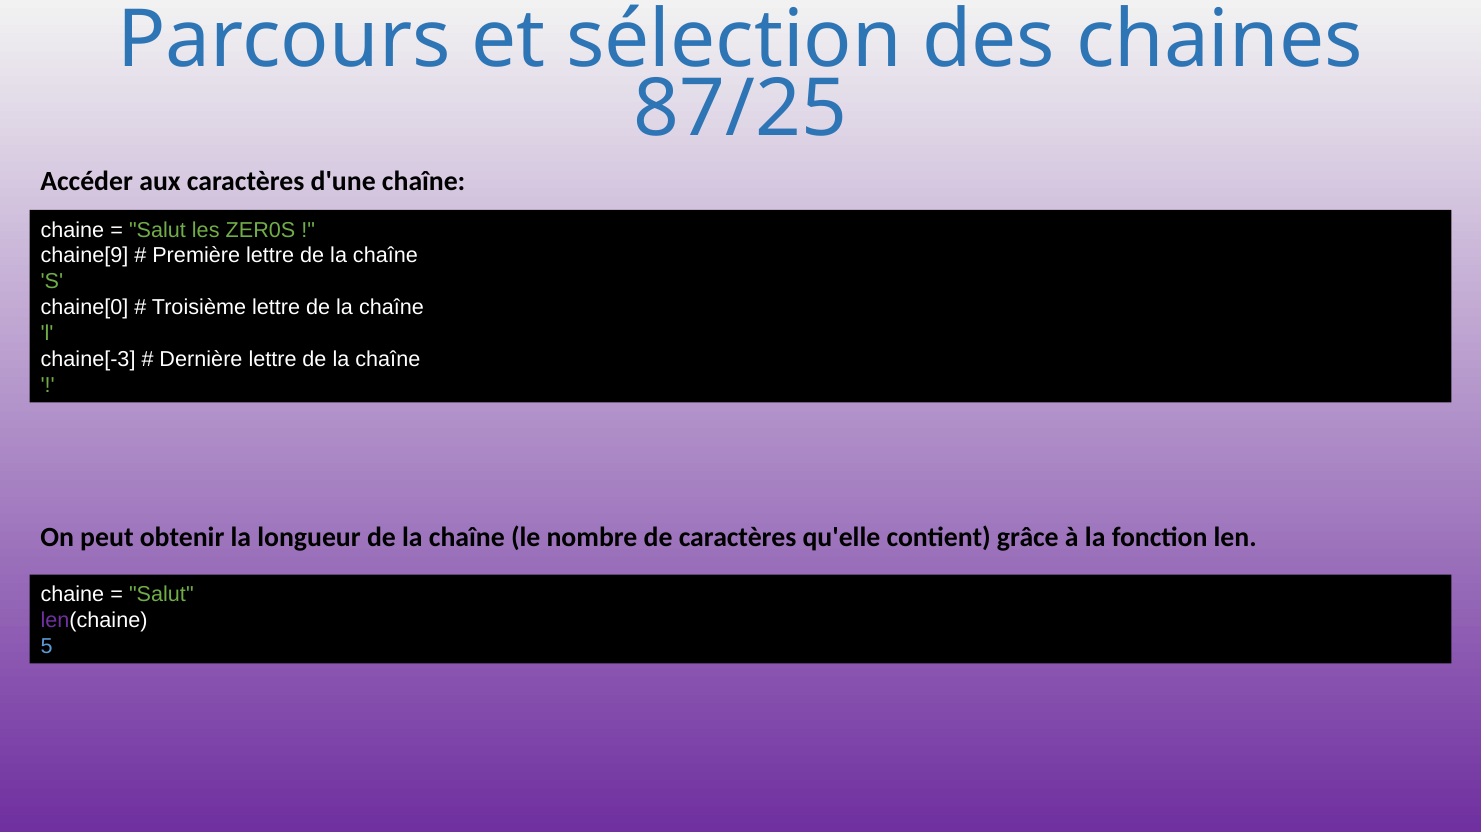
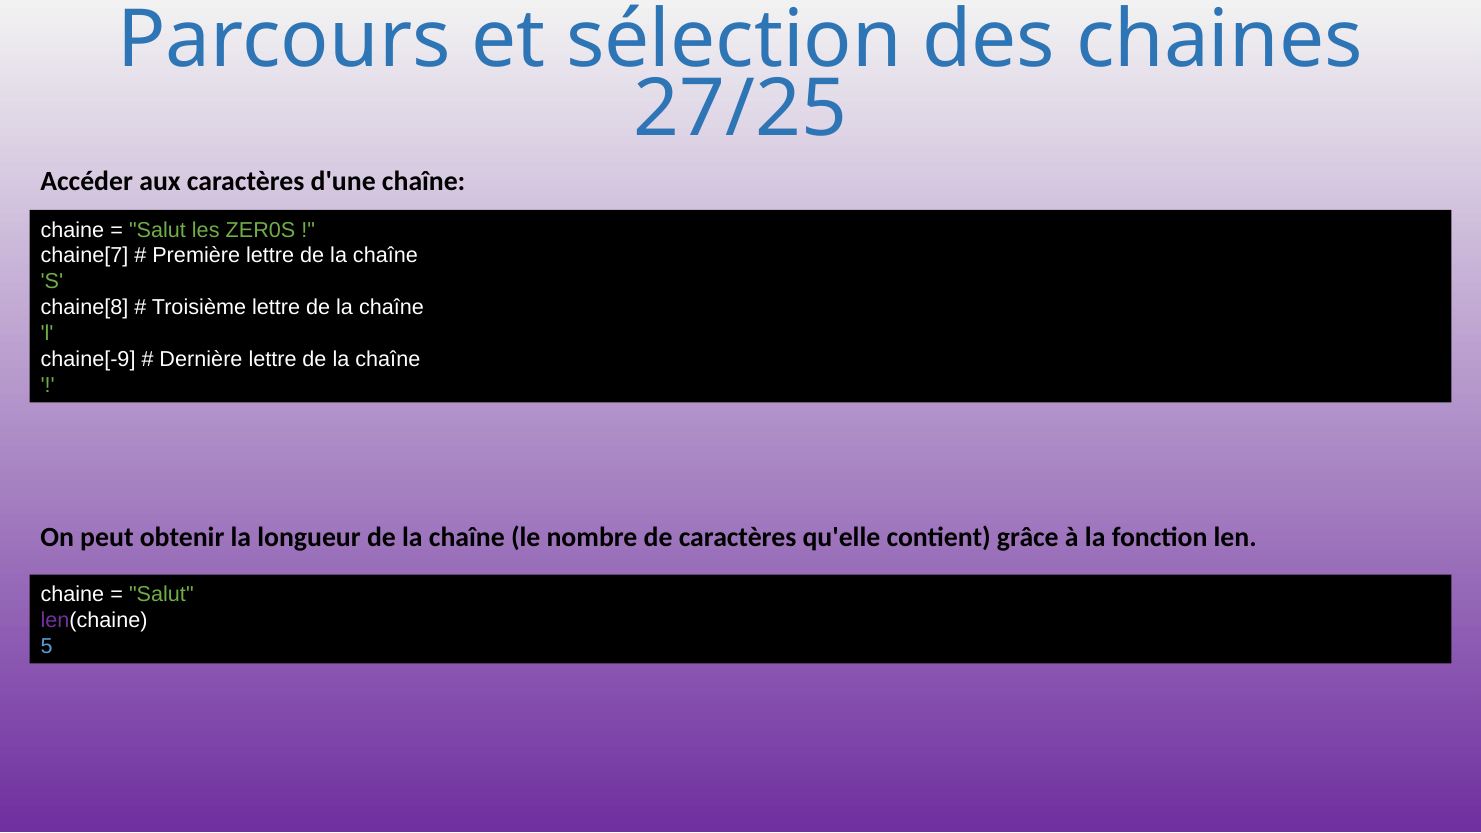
87/25: 87/25 -> 27/25
chaine[9: chaine[9 -> chaine[7
chaine[0: chaine[0 -> chaine[8
chaine[-3: chaine[-3 -> chaine[-9
